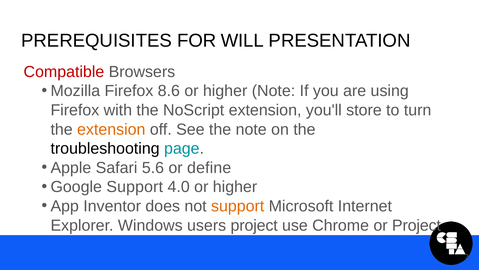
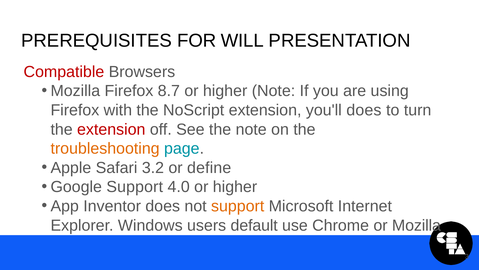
8.6: 8.6 -> 8.7
you'll store: store -> does
extension at (111, 129) colour: orange -> red
troubleshooting colour: black -> orange
5.6: 5.6 -> 3.2
users project: project -> default
or Project: Project -> Mozilla
